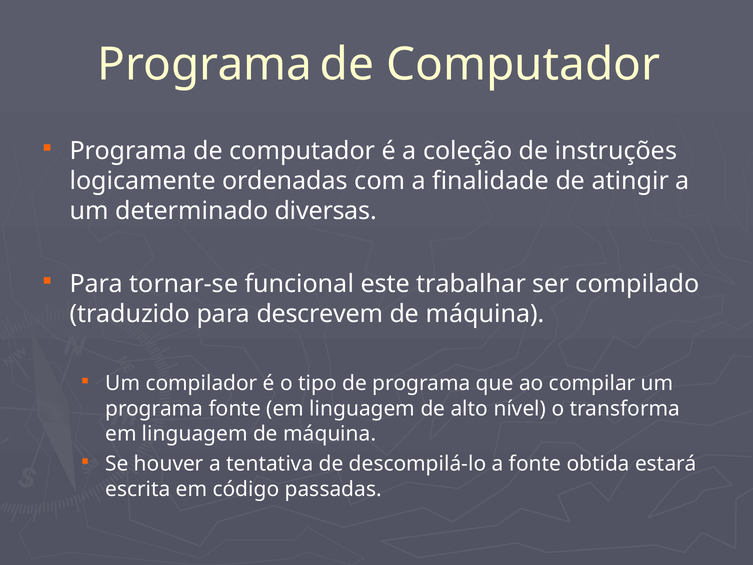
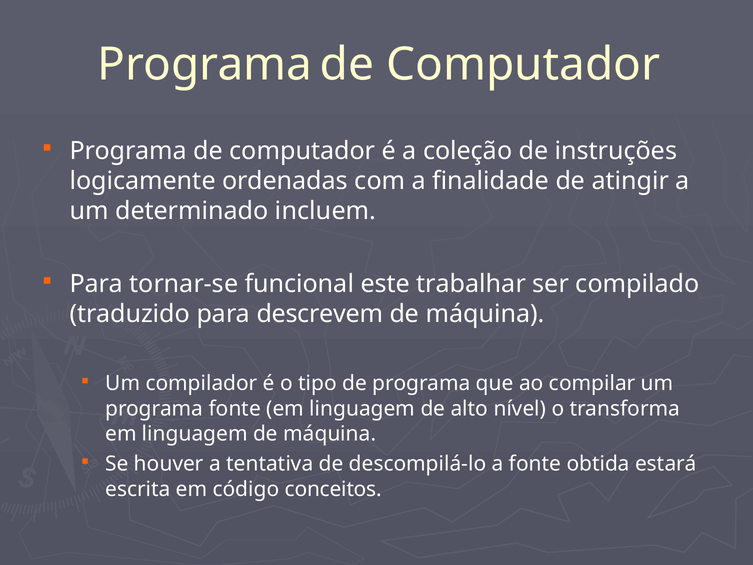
diversas: diversas -> incluem
passadas: passadas -> conceitos
